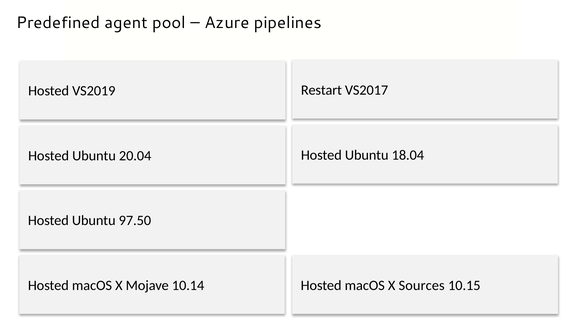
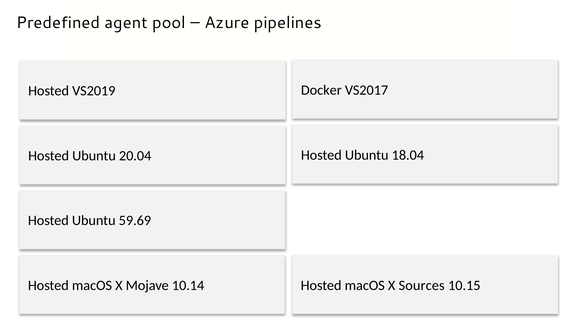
Restart: Restart -> Docker
97.50: 97.50 -> 59.69
